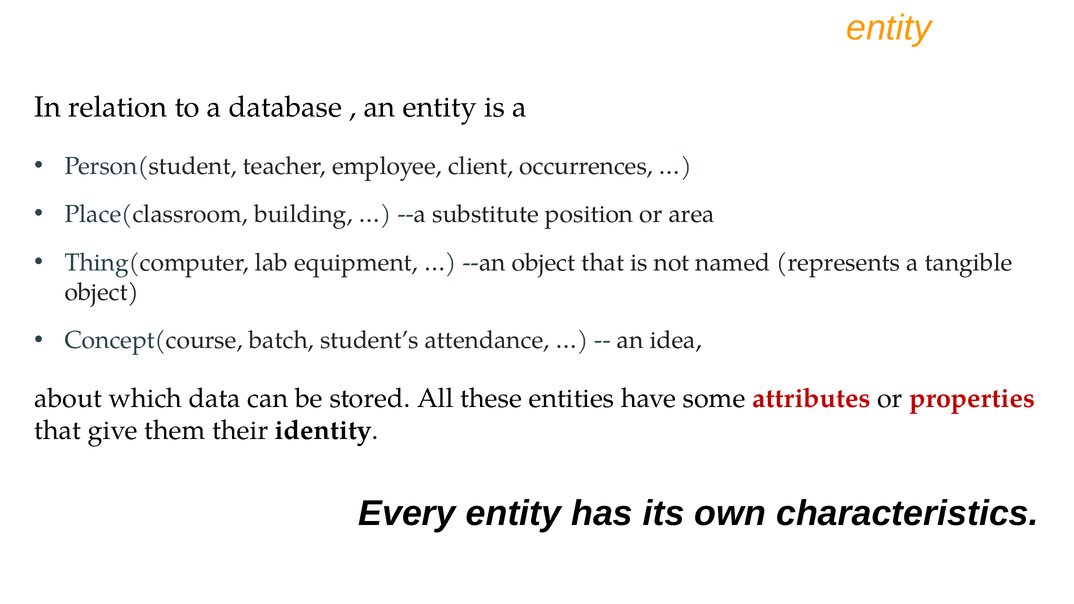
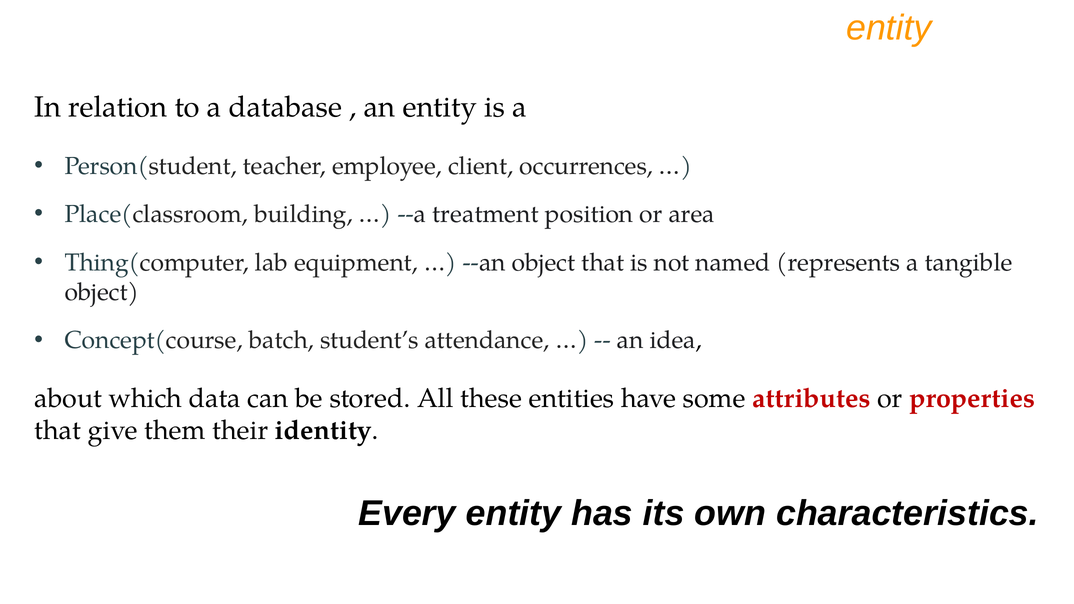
substitute: substitute -> treatment
